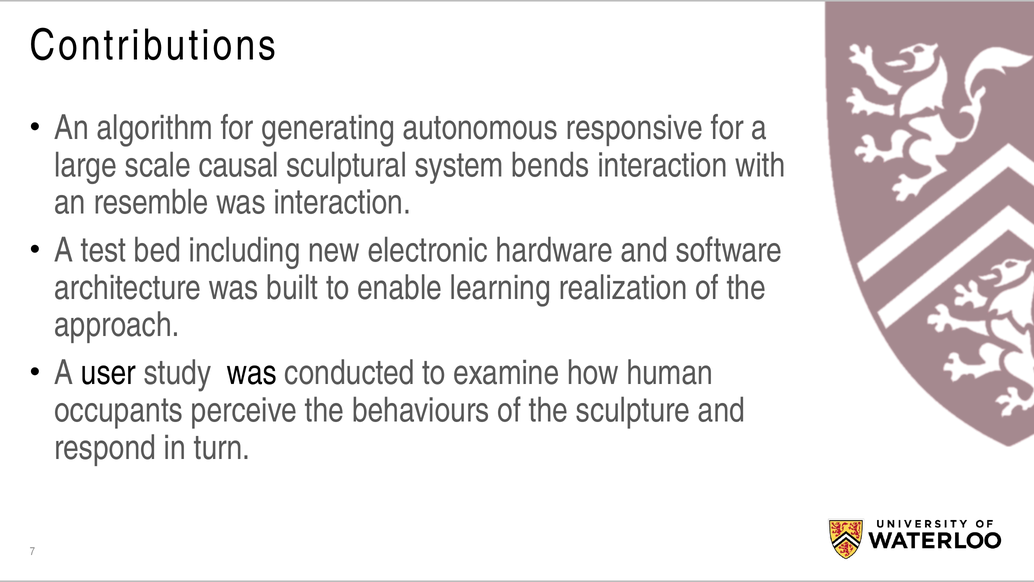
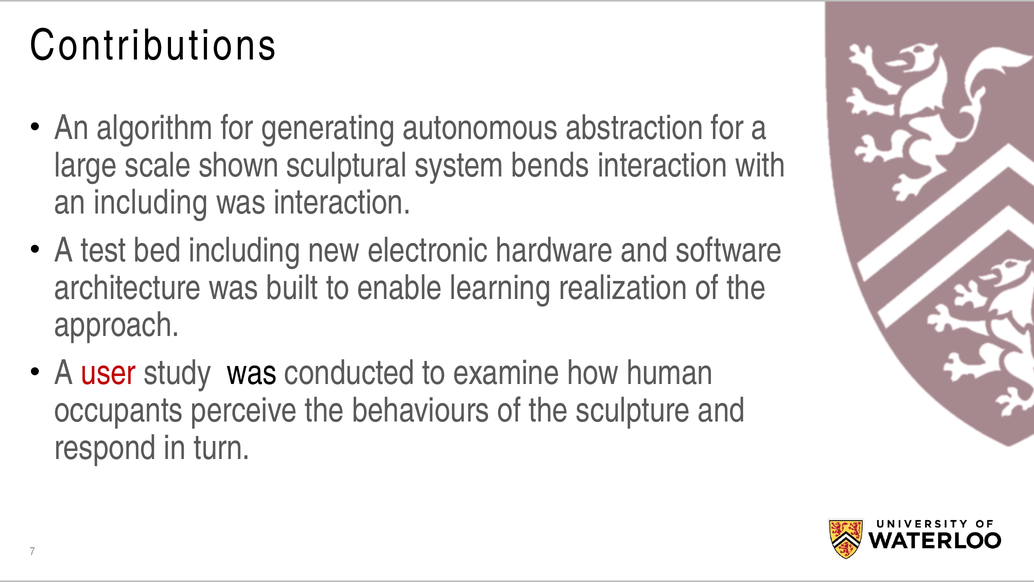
responsive: responsive -> abstraction
causal: causal -> shown
an resemble: resemble -> including
user colour: black -> red
